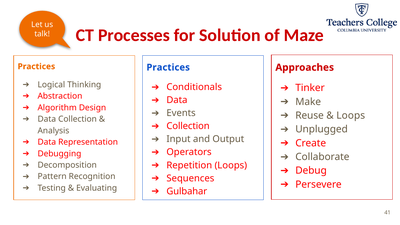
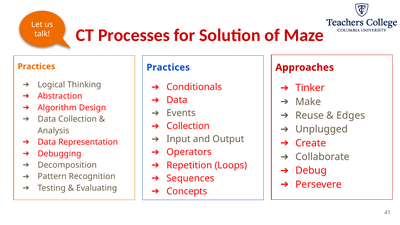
Loops at (351, 116): Loops -> Edges
Gulbahar: Gulbahar -> Concepts
